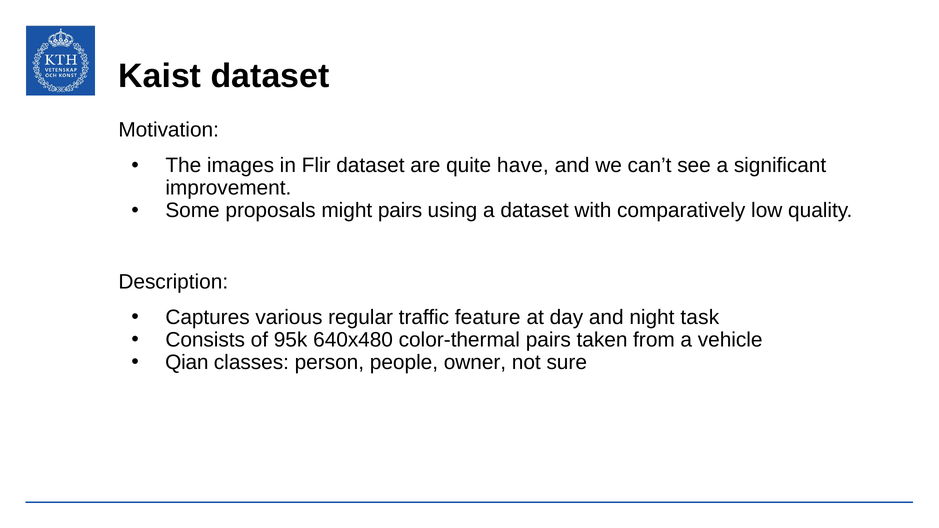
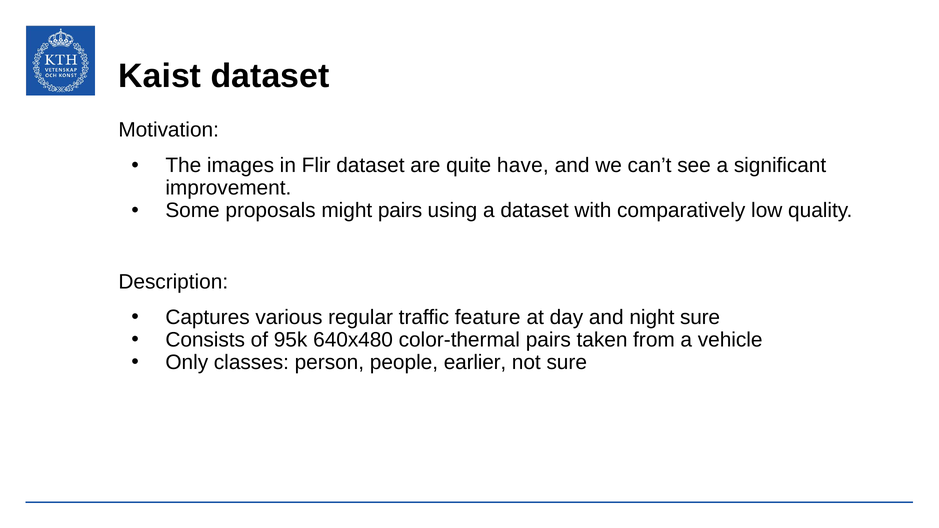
night task: task -> sure
Qian: Qian -> Only
owner: owner -> earlier
